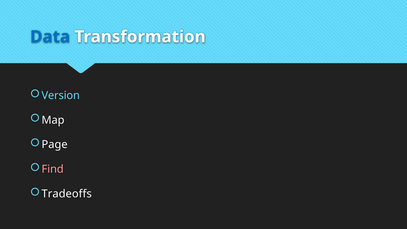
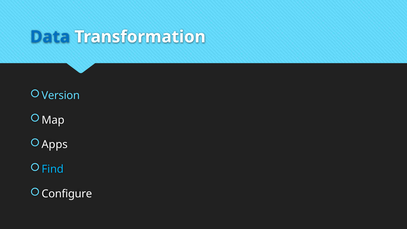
Page: Page -> Apps
Find colour: pink -> light blue
Tradeoffs: Tradeoffs -> Configure
